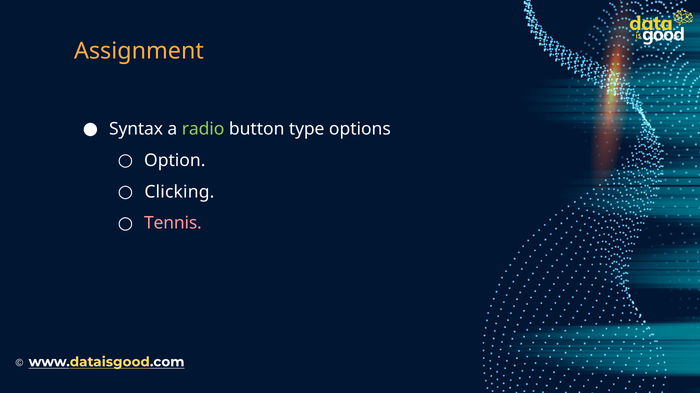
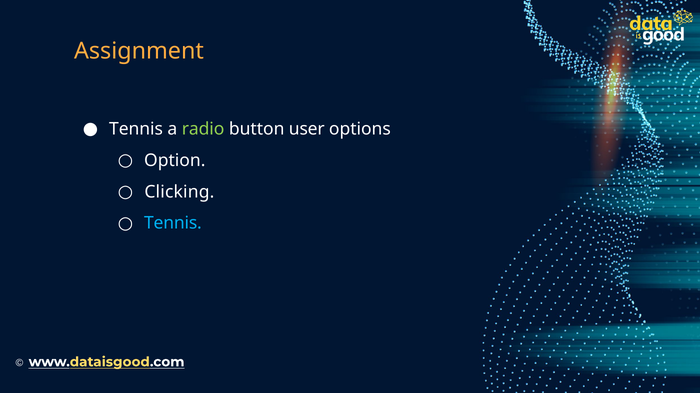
Syntax at (136, 129): Syntax -> Tennis
type: type -> user
Tennis at (173, 224) colour: pink -> light blue
